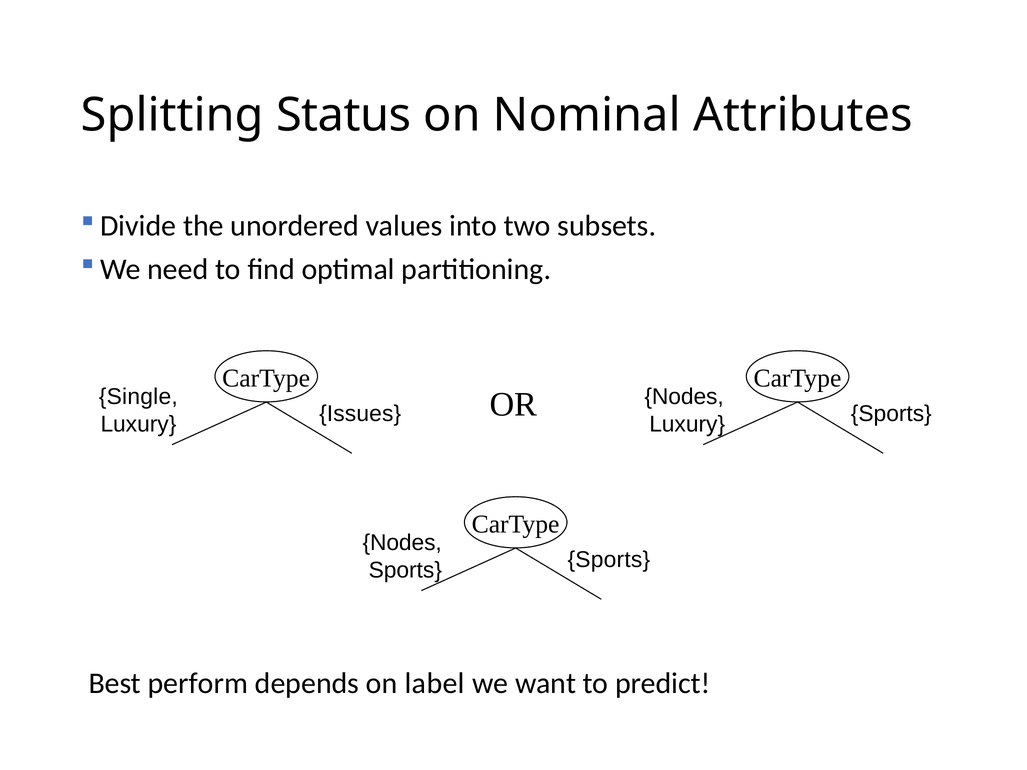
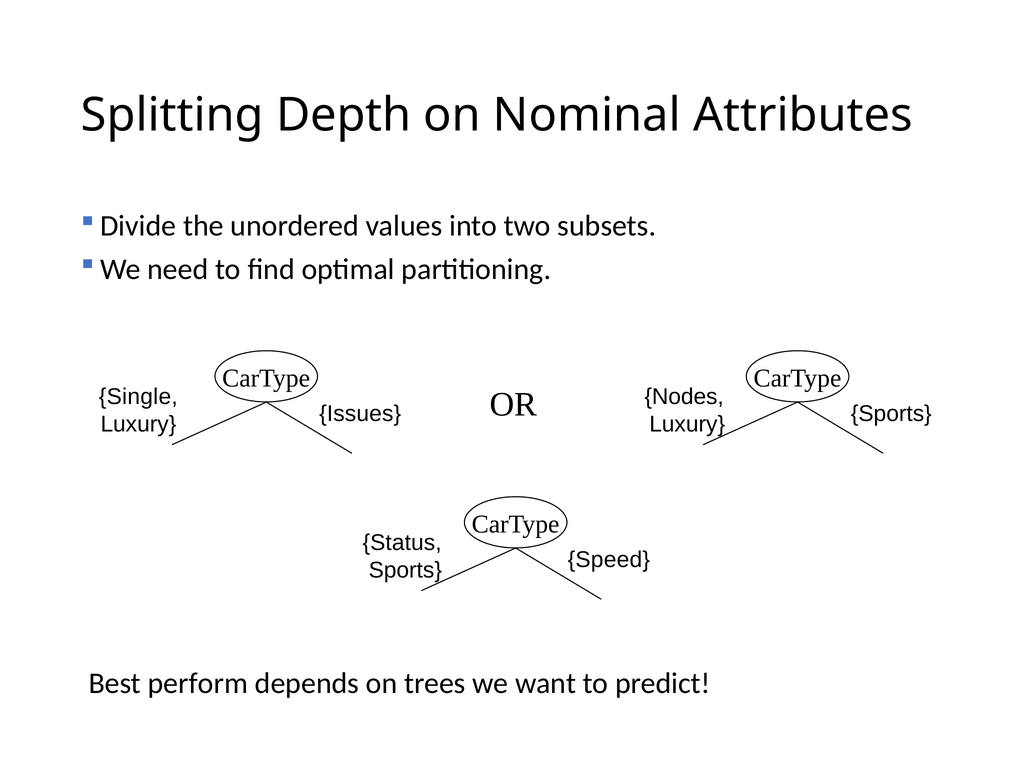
Status: Status -> Depth
Nodes at (402, 543): Nodes -> Status
Sports Sports: Sports -> Speed
label: label -> trees
